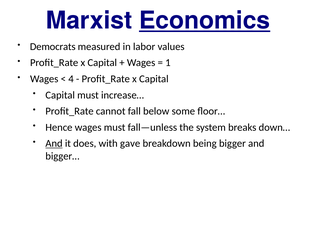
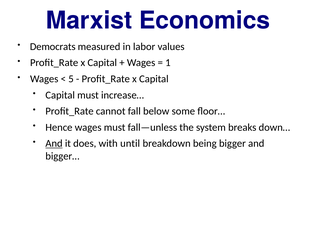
Economics underline: present -> none
4: 4 -> 5
gave: gave -> until
